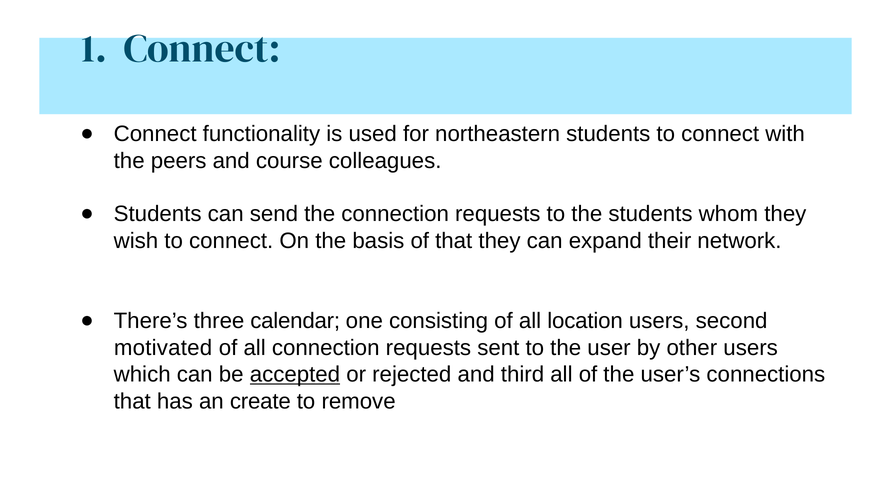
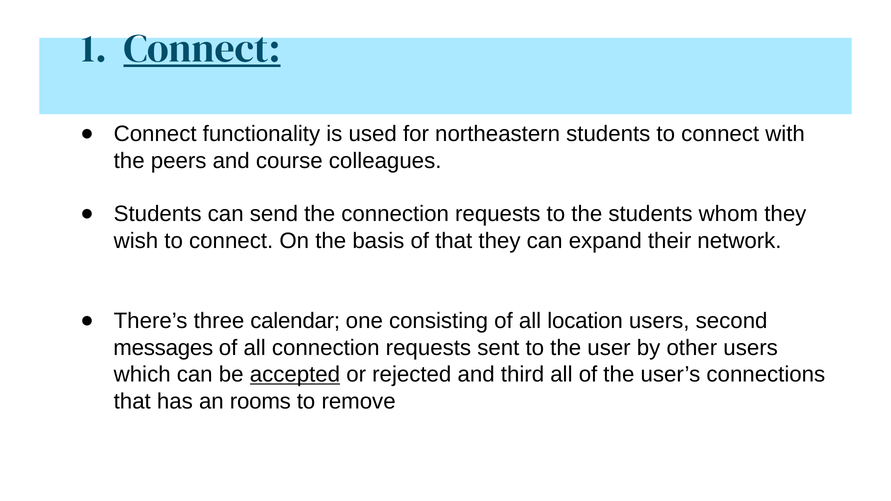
Connect at (202, 49) underline: none -> present
motivated: motivated -> messages
create: create -> rooms
